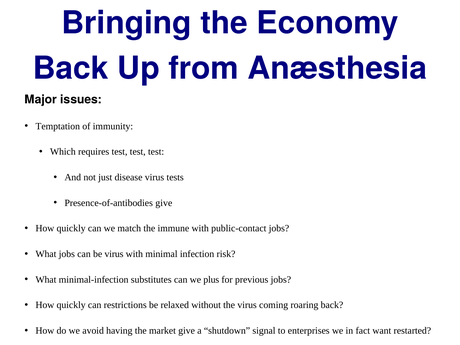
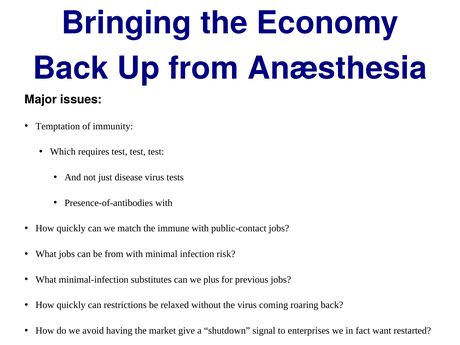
Presence-of-antibodies give: give -> with
be virus: virus -> from
